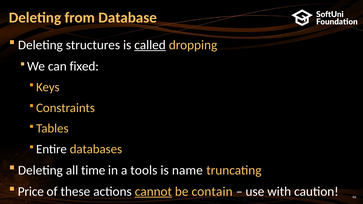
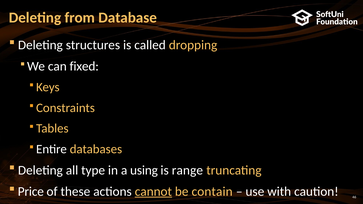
called underline: present -> none
time: time -> type
tools: tools -> using
name: name -> range
